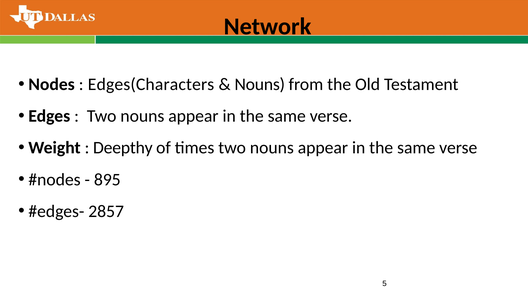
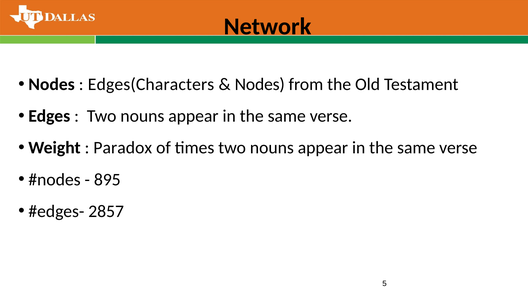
Nouns at (260, 84): Nouns -> Nodes
Deepthy: Deepthy -> Paradox
